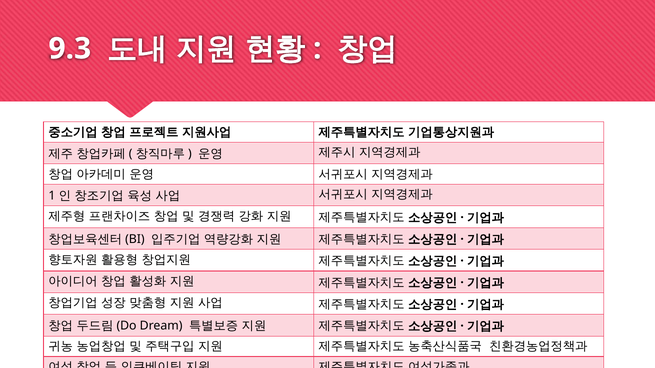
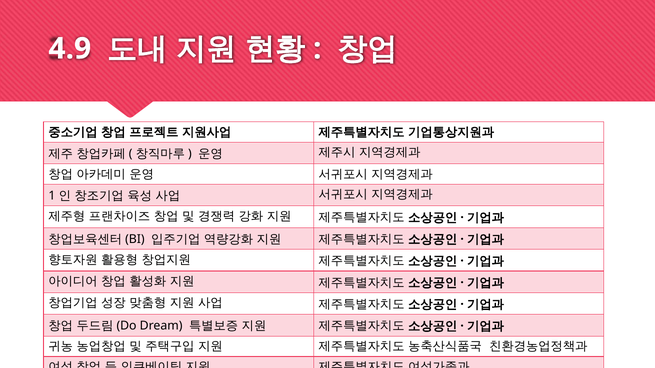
9.3: 9.3 -> 4.9
